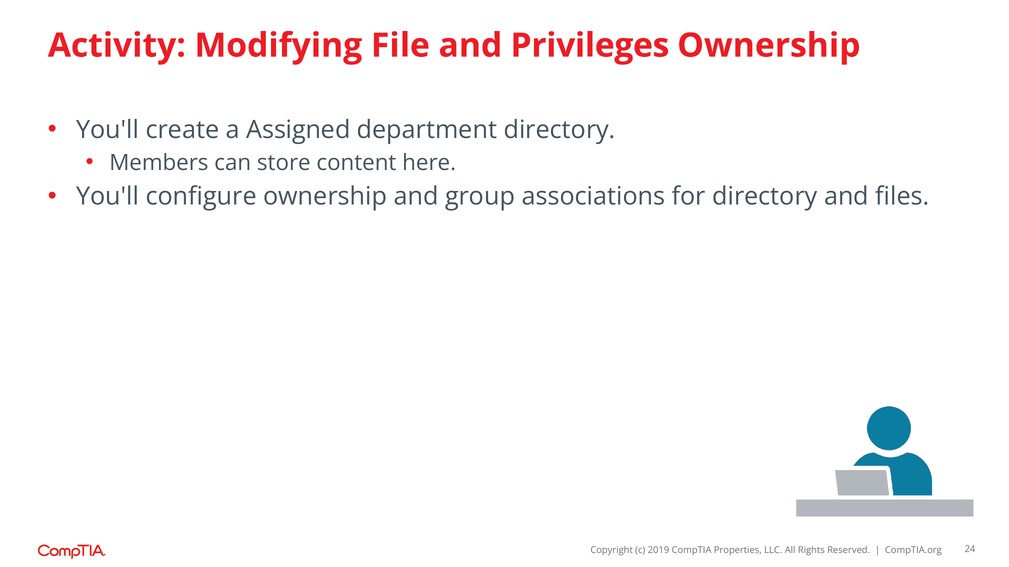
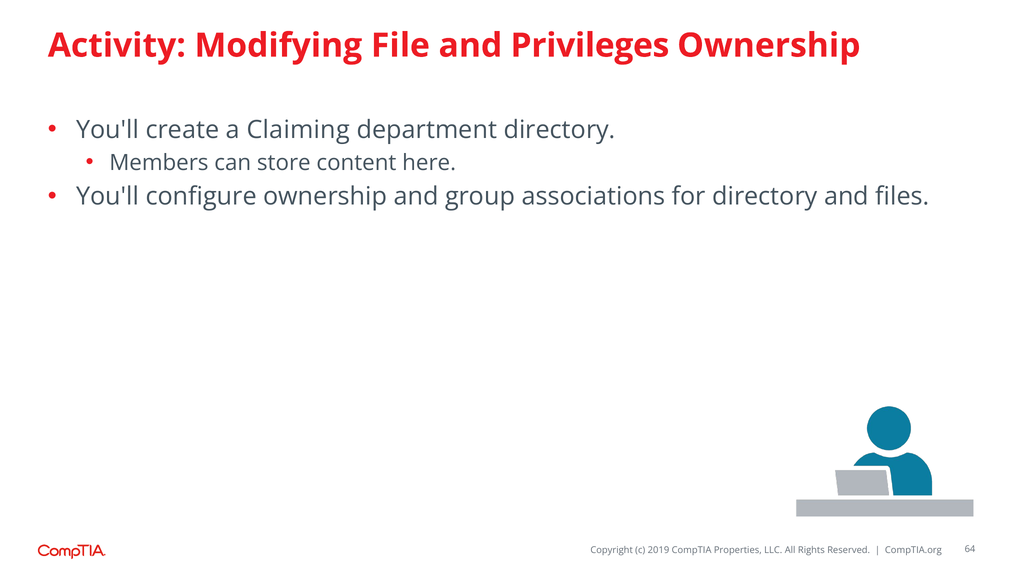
Assigned: Assigned -> Claiming
24: 24 -> 64
